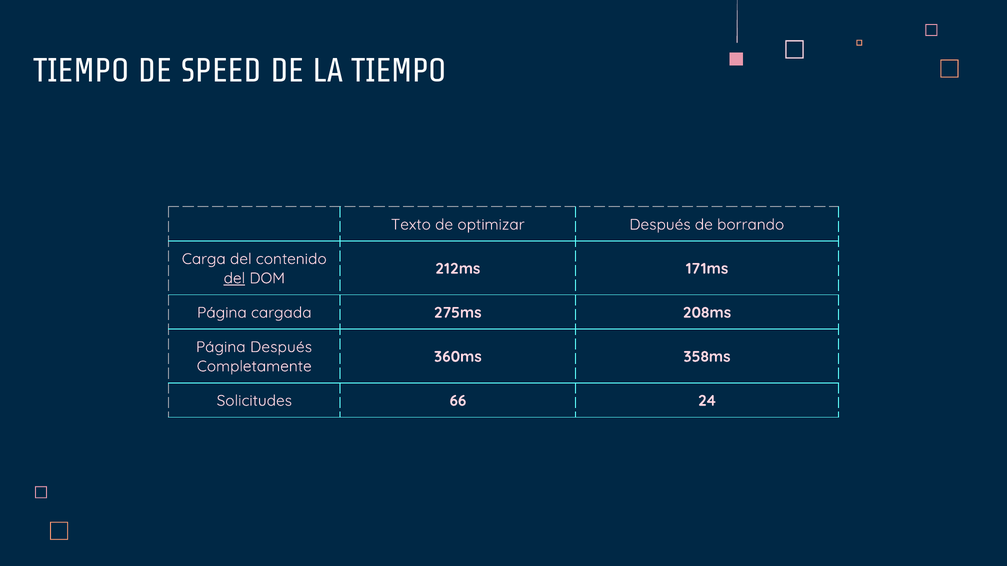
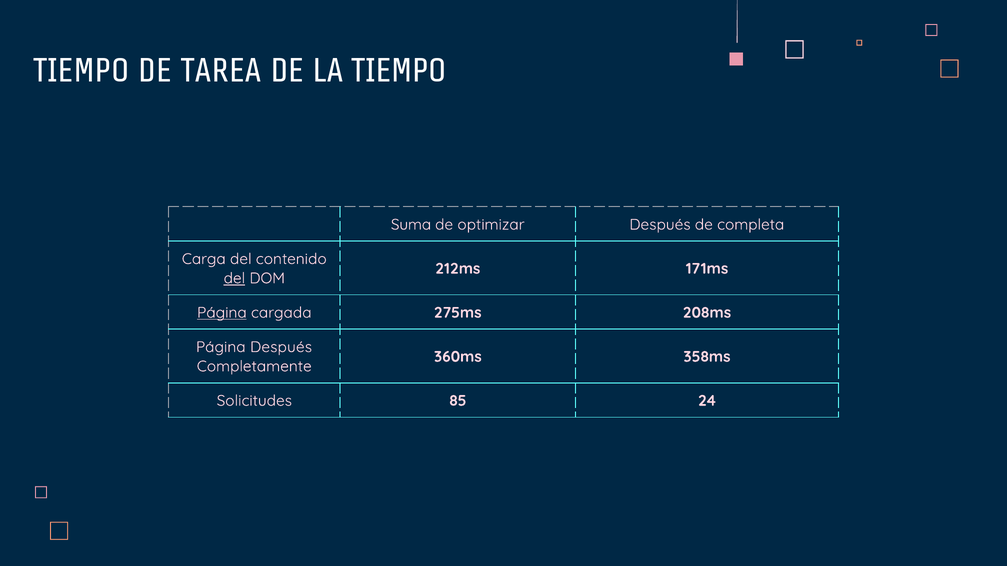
SPEED: SPEED -> TAREA
Texto: Texto -> Suma
borrando: borrando -> completa
Página at (222, 313) underline: none -> present
66: 66 -> 85
